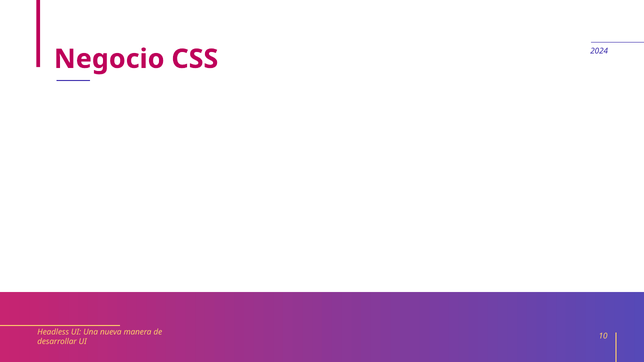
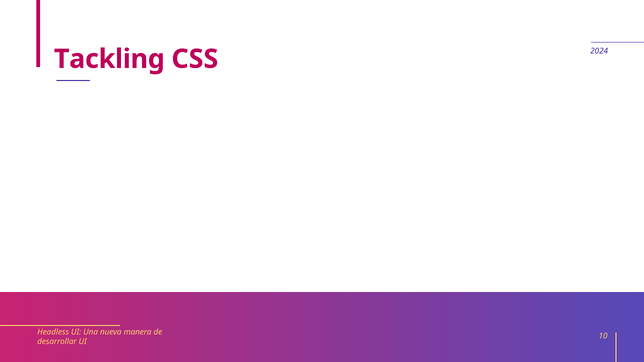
Negocio: Negocio -> Tackling
